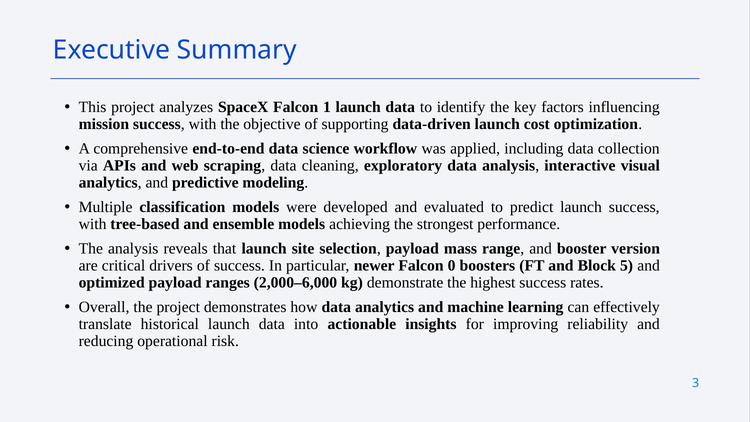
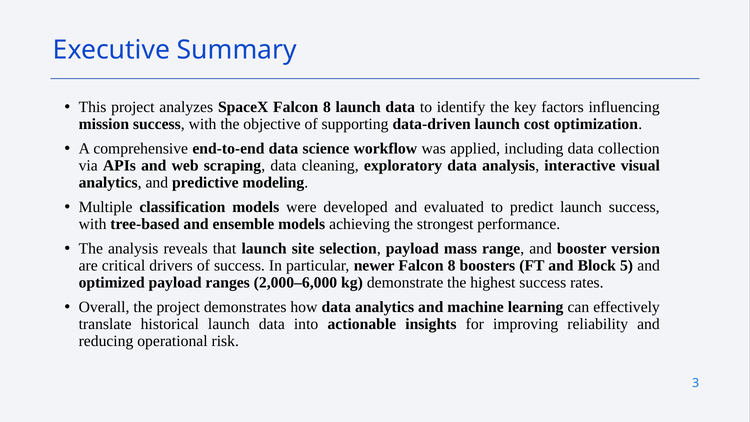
SpaceX Falcon 1: 1 -> 8
newer Falcon 0: 0 -> 8
